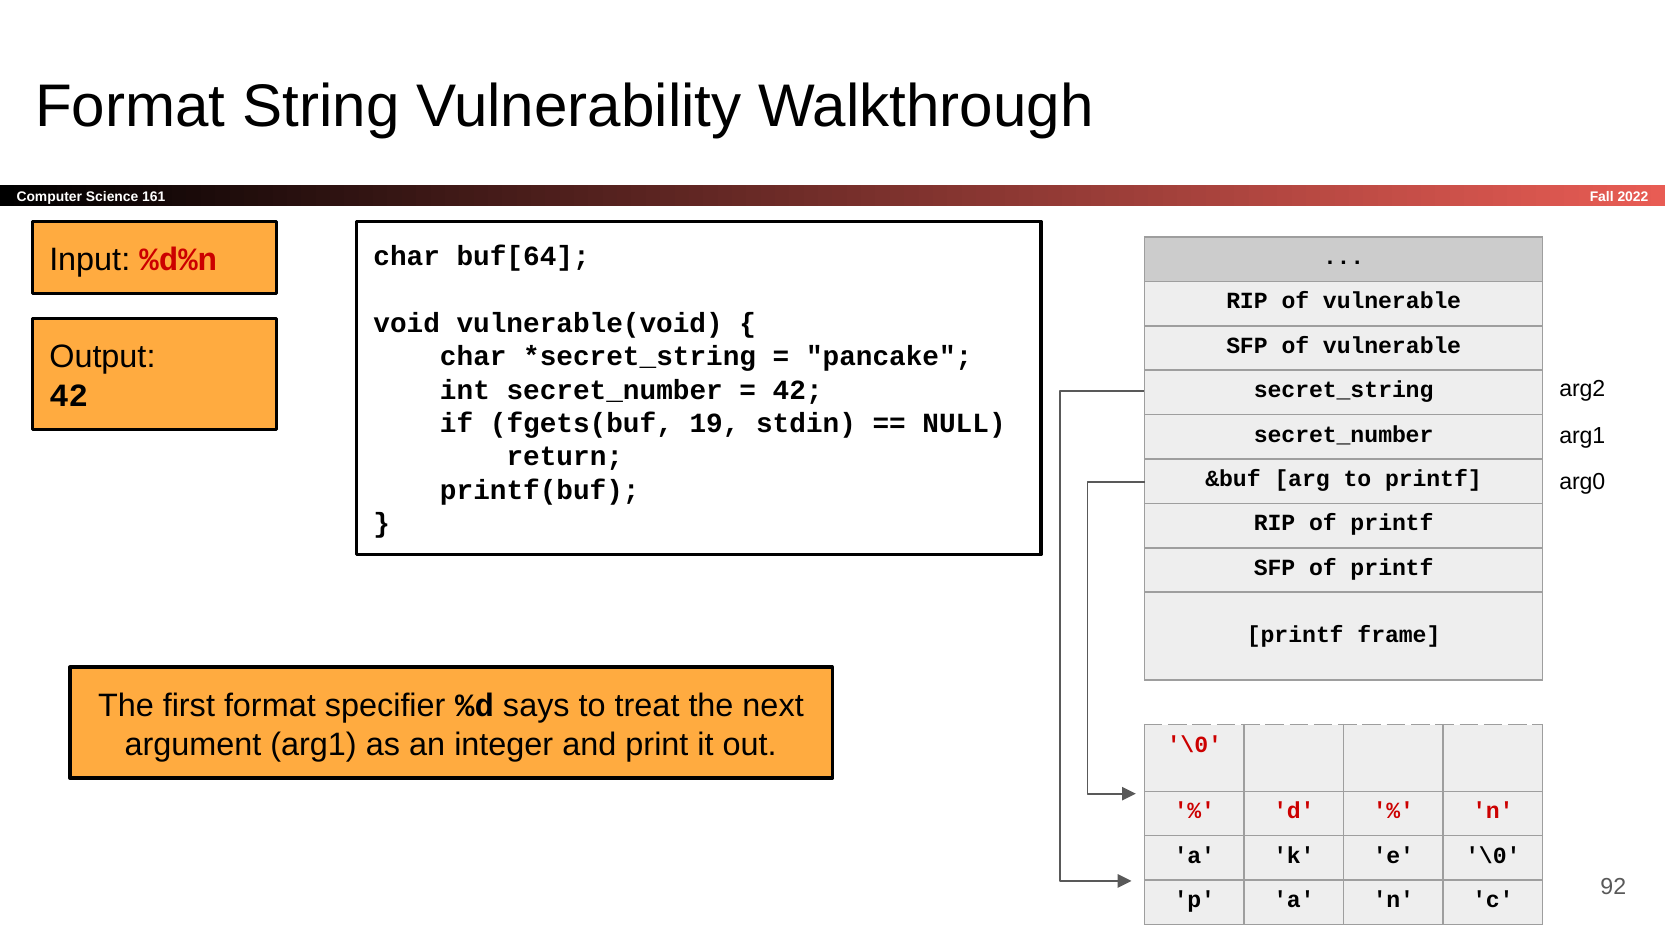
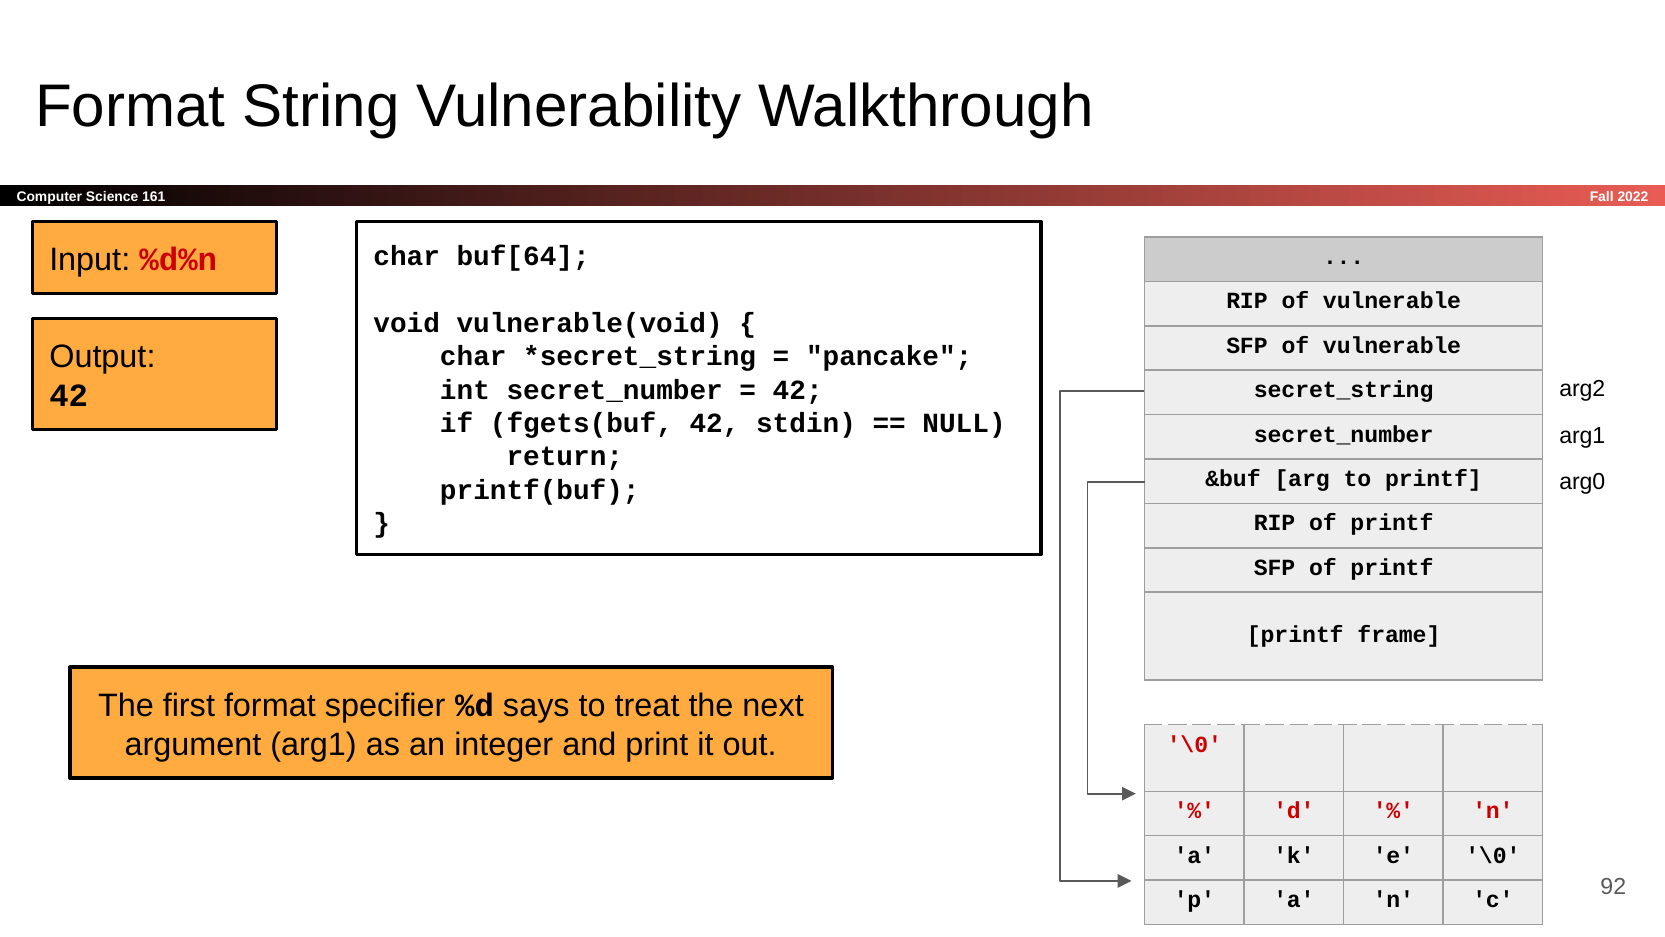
fgets(buf 19: 19 -> 42
